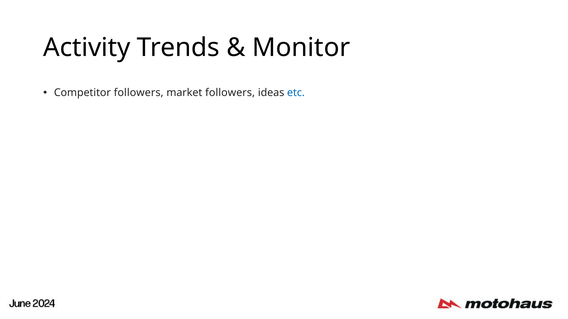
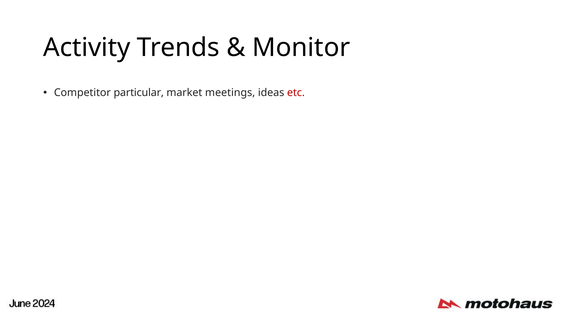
Competitor followers: followers -> particular
market followers: followers -> meetings
etc colour: blue -> red
